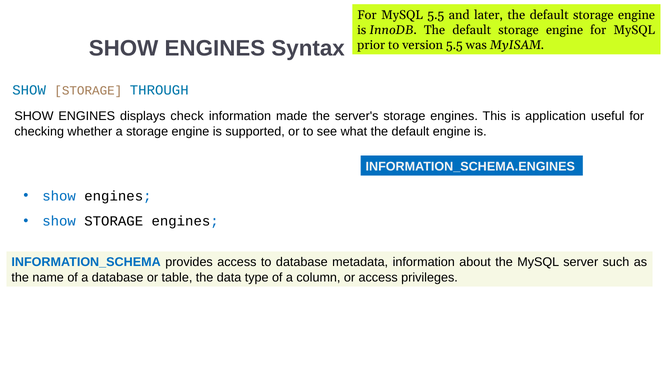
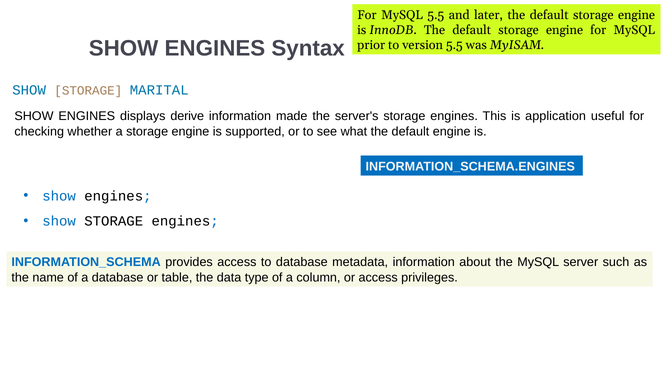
THROUGH: THROUGH -> MARITAL
check: check -> derive
